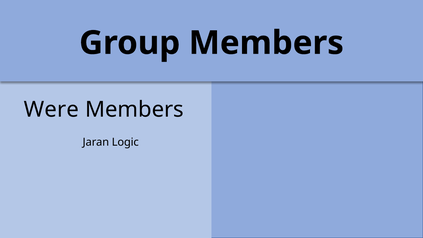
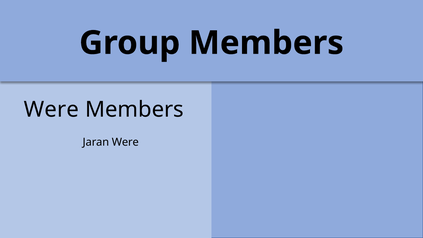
Jaran Logic: Logic -> Were
